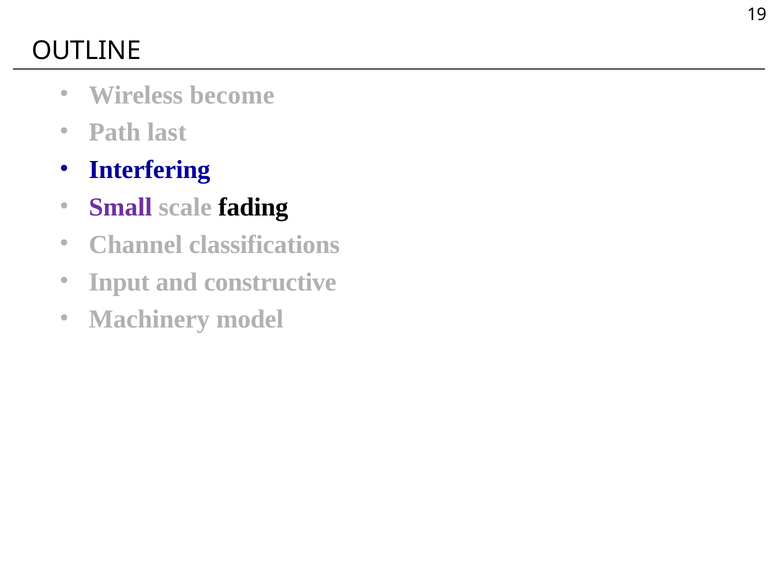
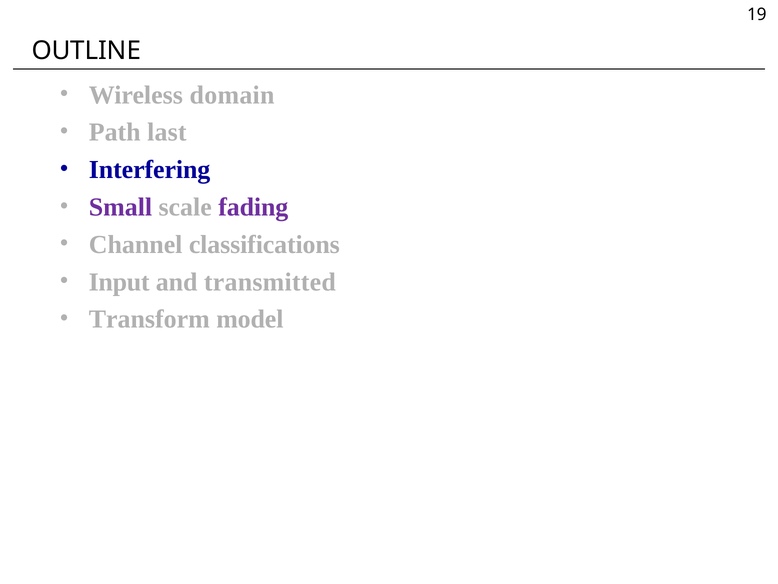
become: become -> domain
fading colour: black -> purple
constructive: constructive -> transmitted
Machinery: Machinery -> Transform
